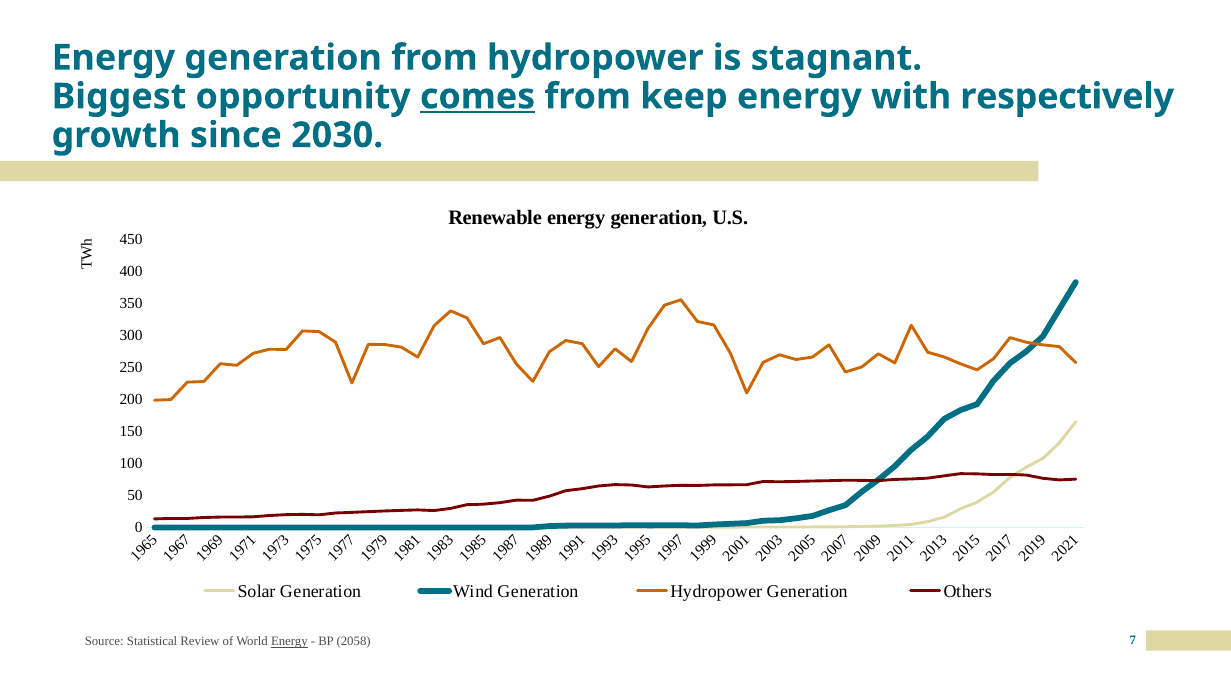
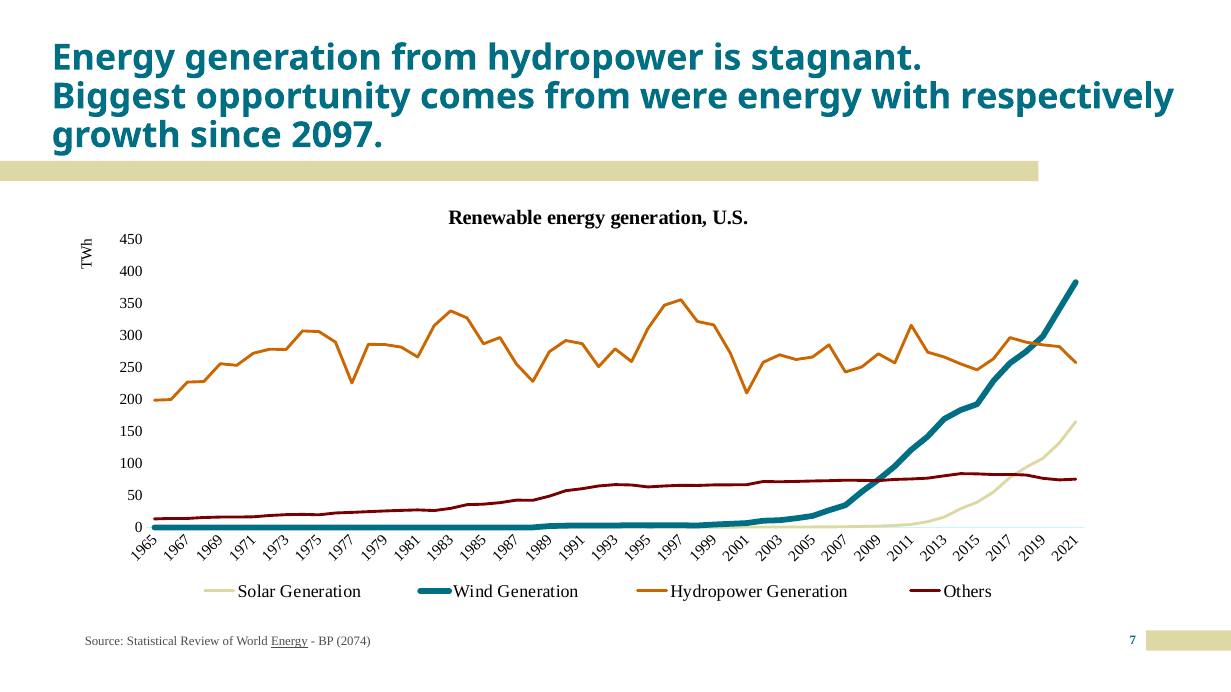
comes underline: present -> none
keep: keep -> were
2030: 2030 -> 2097
2058: 2058 -> 2074
